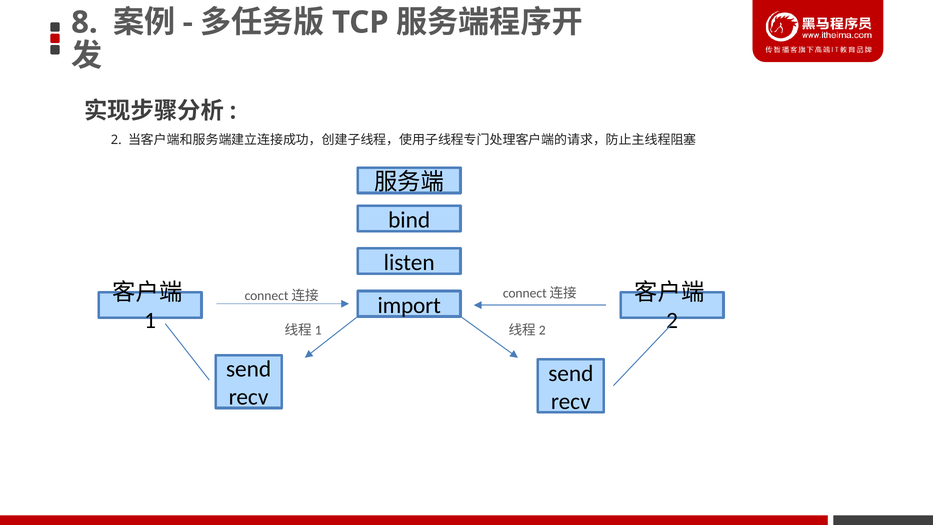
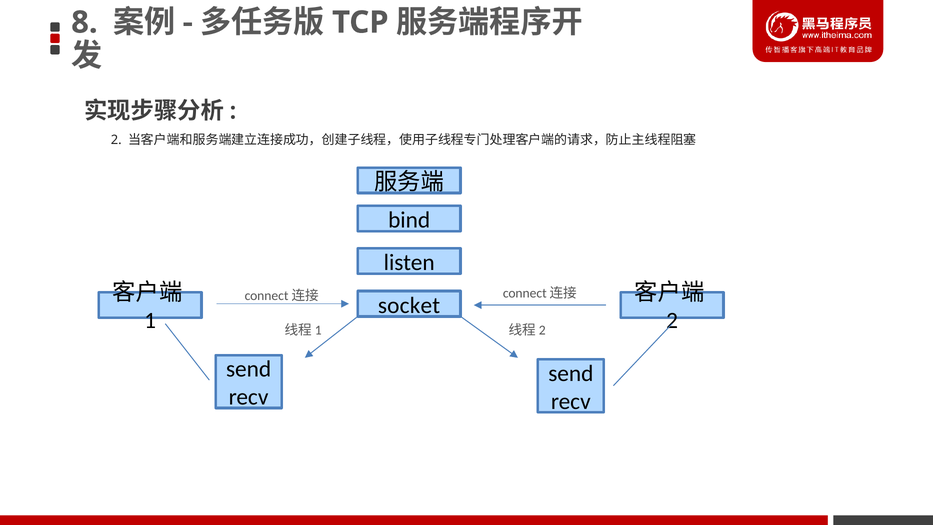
import: import -> socket
